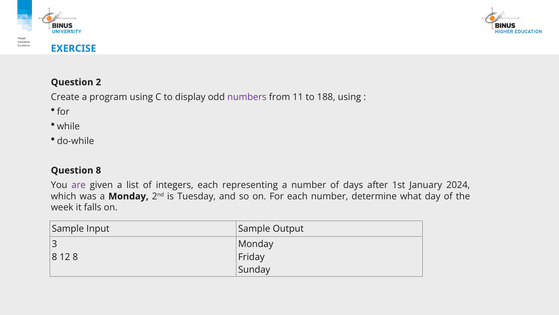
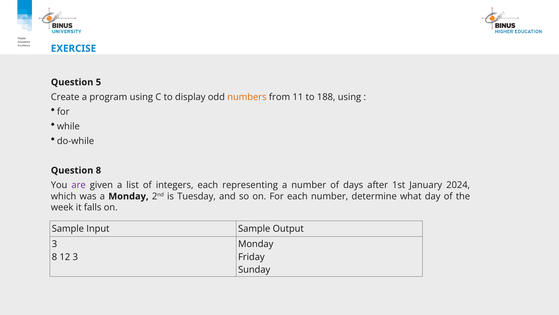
2: 2 -> 5
numbers colour: purple -> orange
12 8: 8 -> 3
